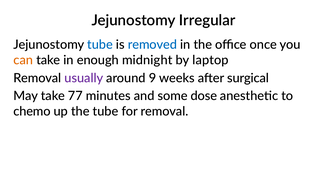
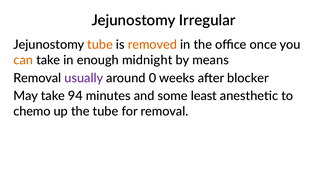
tube at (100, 45) colour: blue -> orange
removed colour: blue -> orange
laptop: laptop -> means
9: 9 -> 0
surgical: surgical -> blocker
77: 77 -> 94
dose: dose -> least
